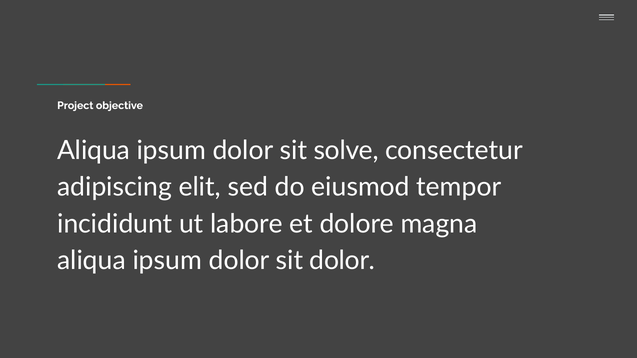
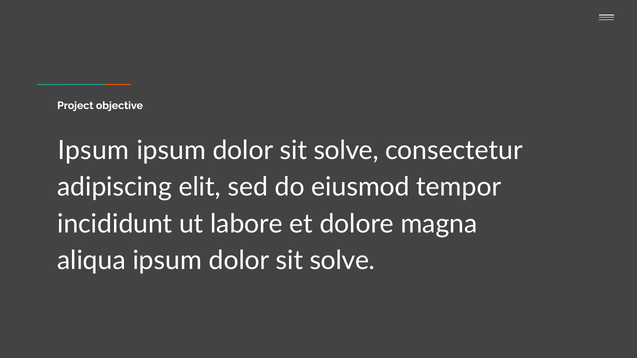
Aliqua at (94, 151): Aliqua -> Ipsum
dolor at (342, 261): dolor -> solve
